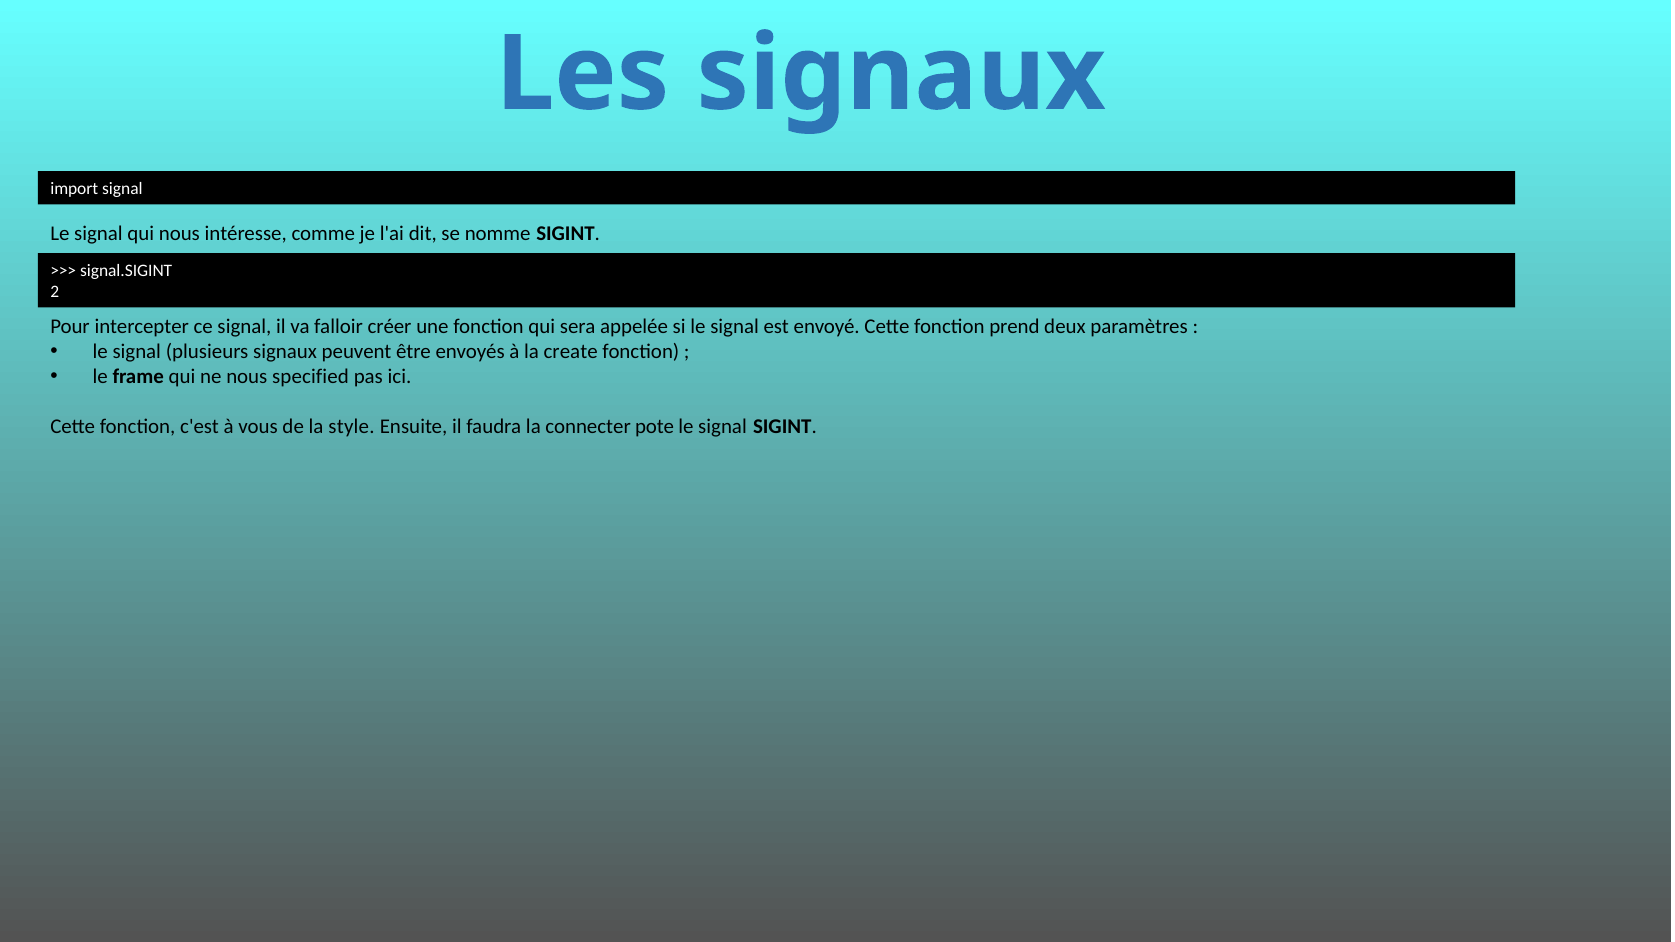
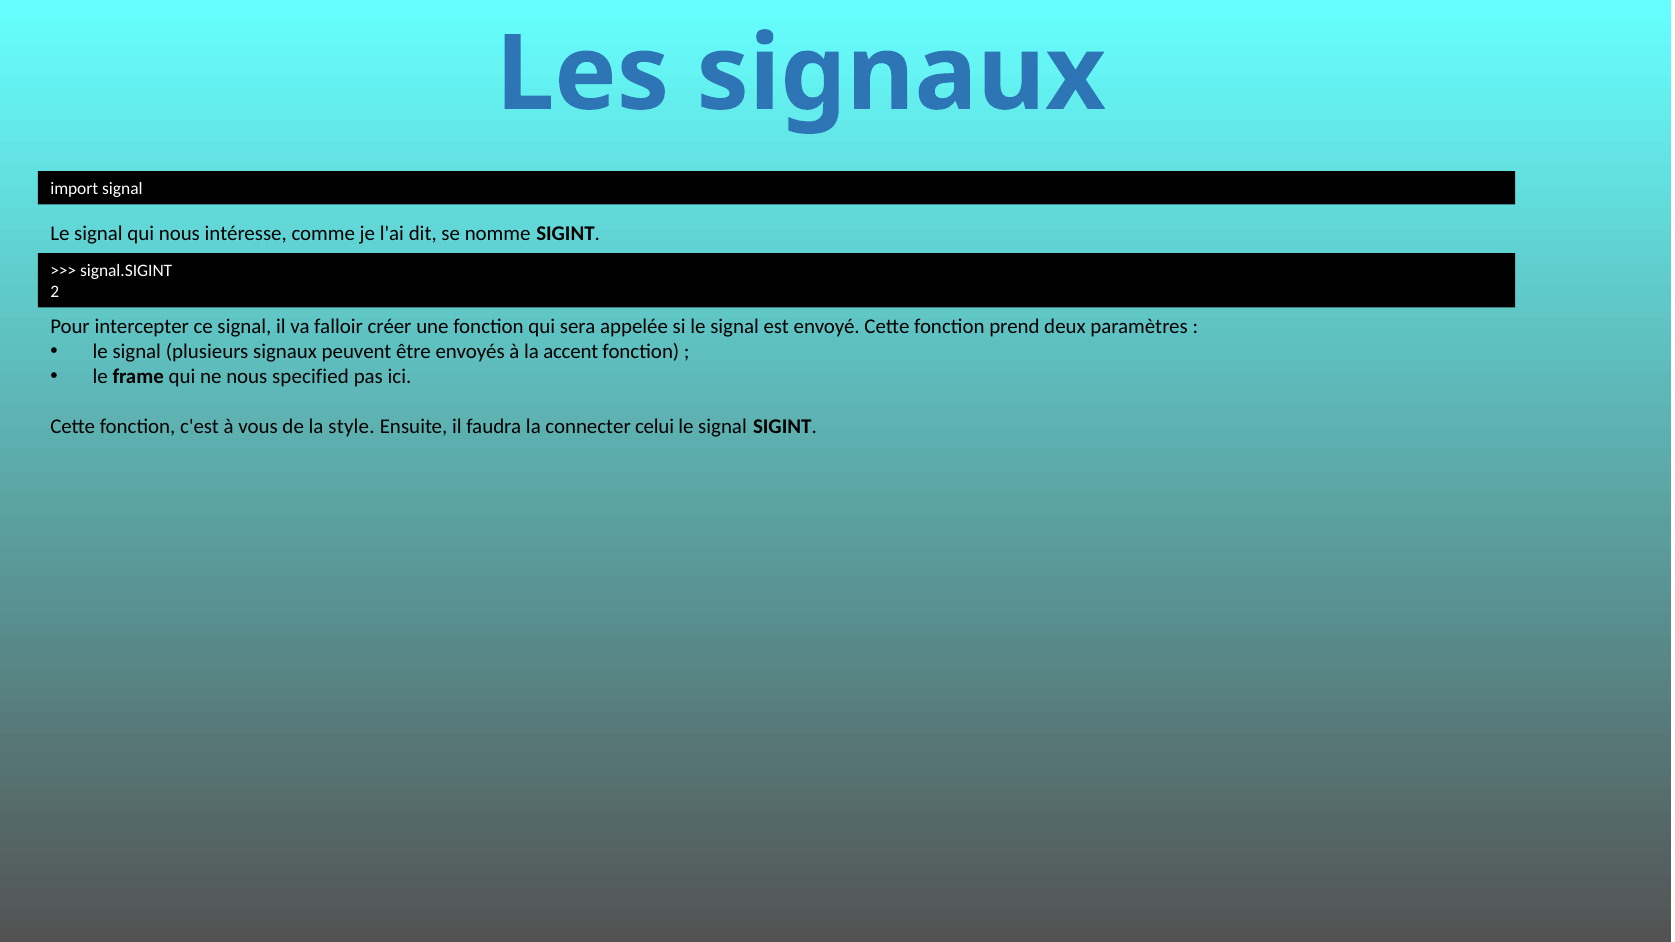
create: create -> accent
pote: pote -> celui
